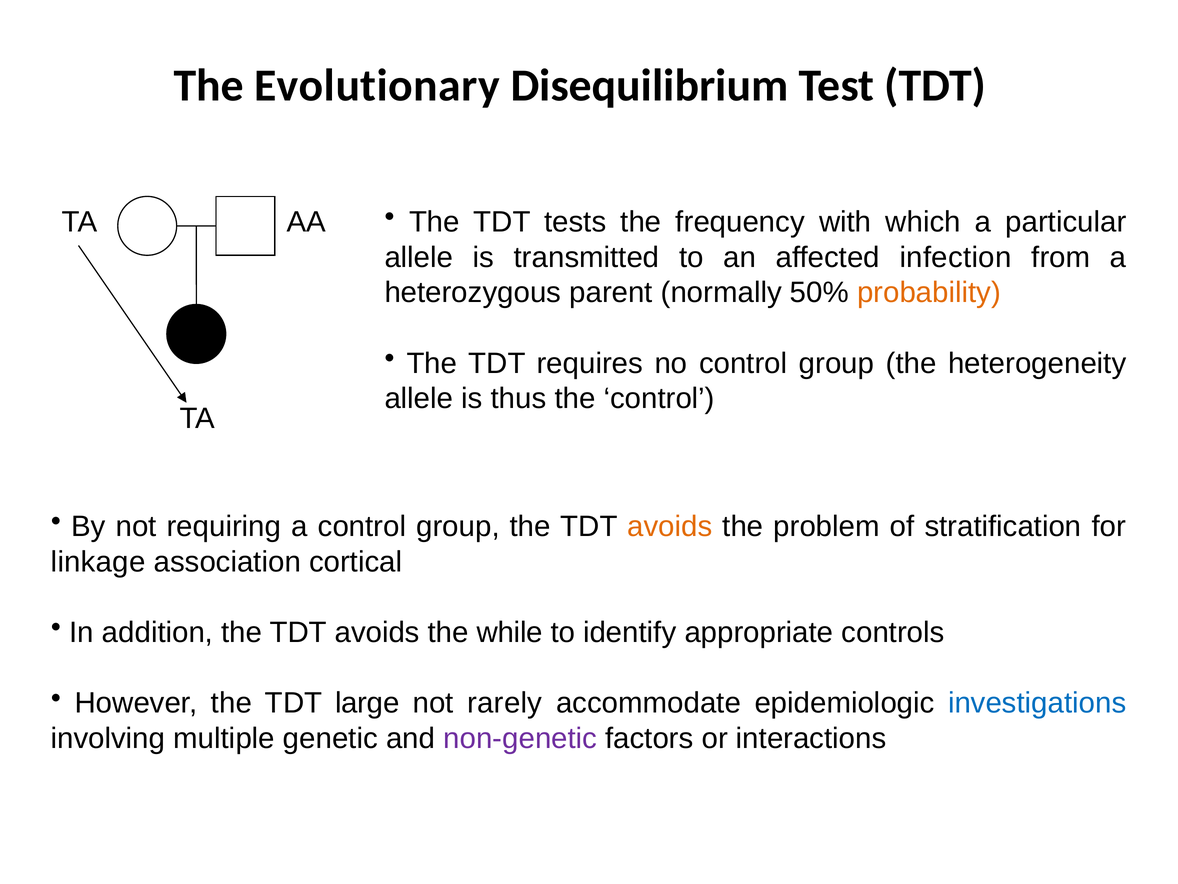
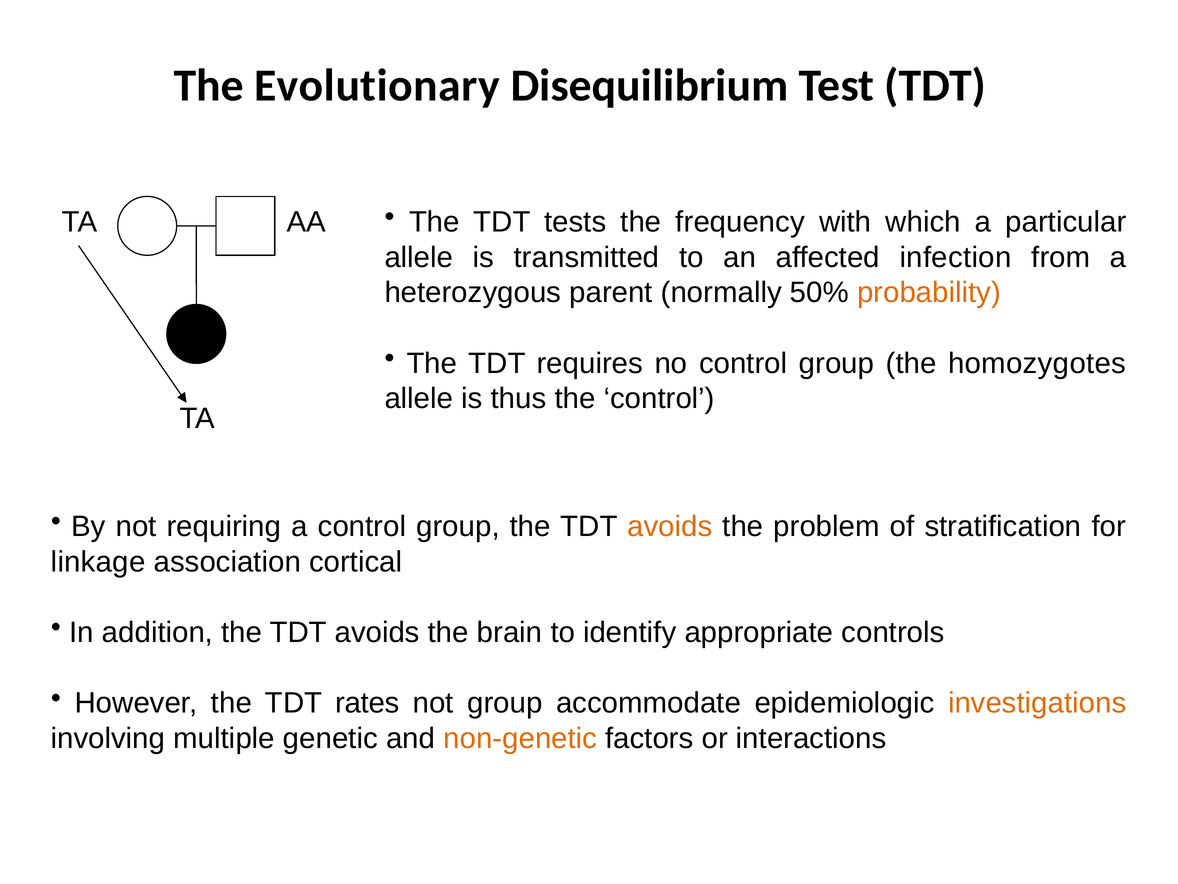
heterogeneity: heterogeneity -> homozygotes
while: while -> brain
large: large -> rates
not rarely: rarely -> group
investigations colour: blue -> orange
non-genetic colour: purple -> orange
